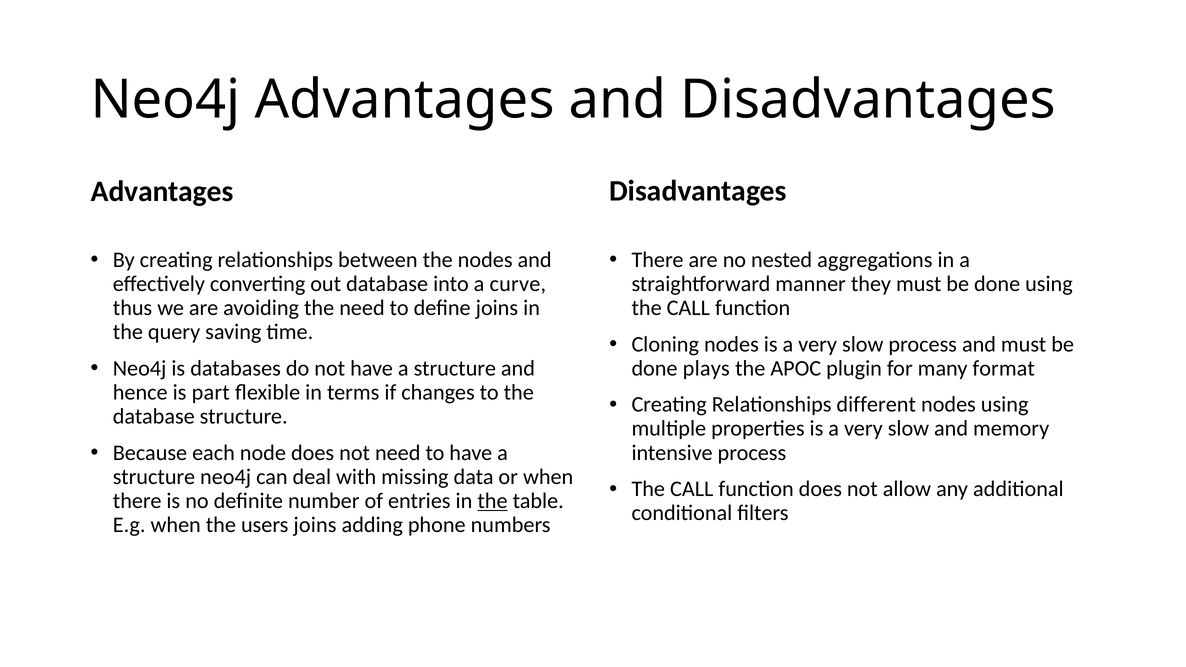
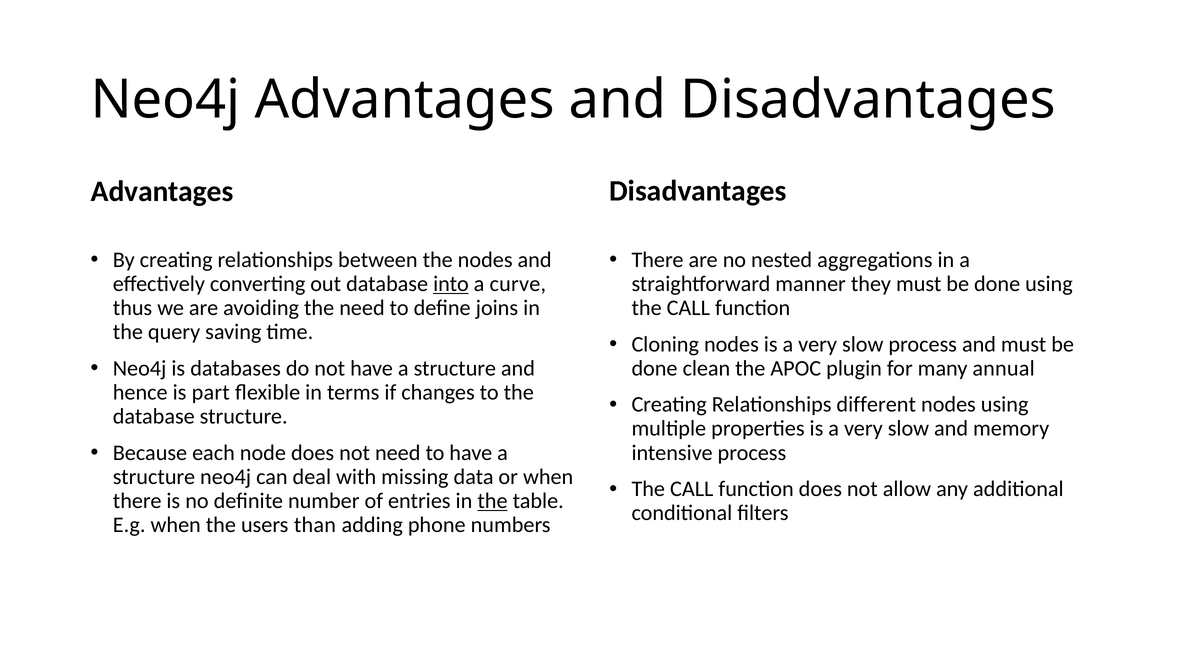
into underline: none -> present
plays: plays -> clean
format: format -> annual
users joins: joins -> than
